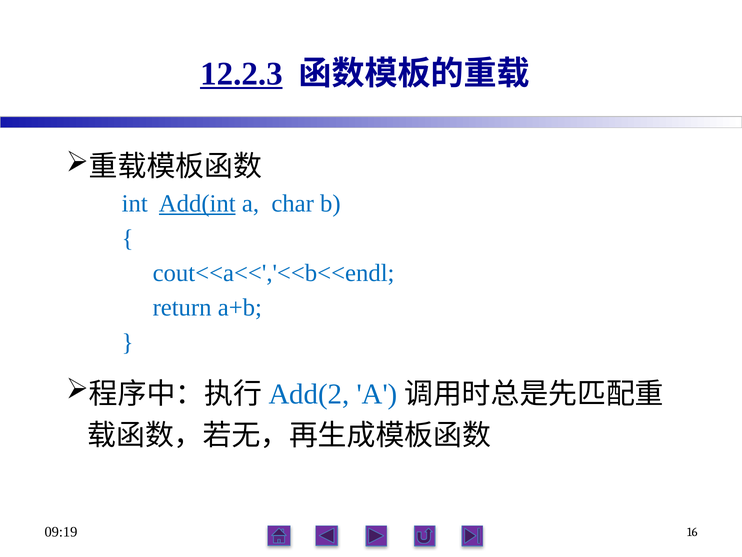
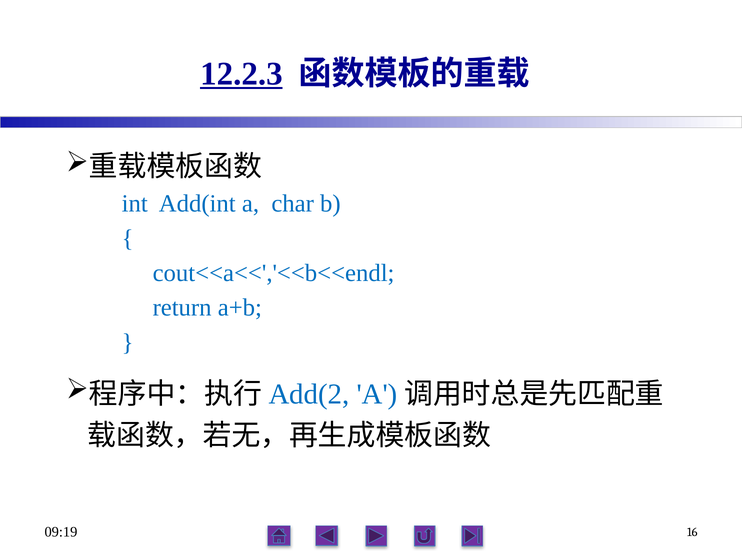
Add(int underline: present -> none
